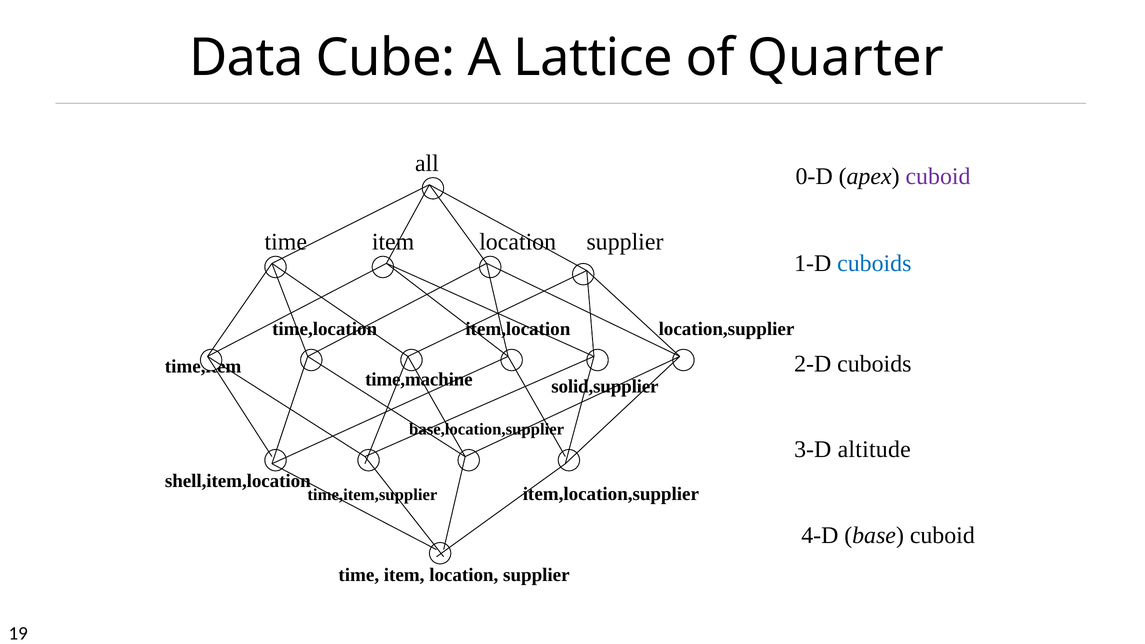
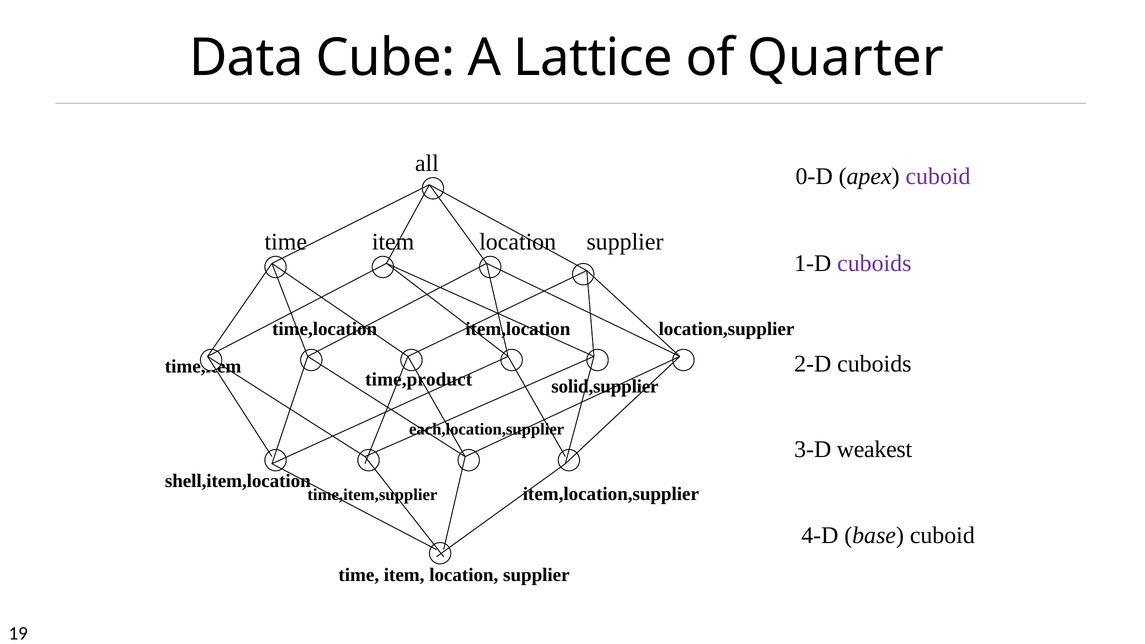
cuboids at (874, 264) colour: blue -> purple
time,machine: time,machine -> time,product
base,location,supplier: base,location,supplier -> each,location,supplier
altitude: altitude -> weakest
